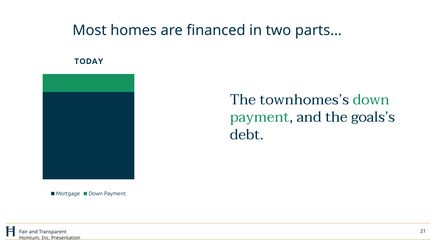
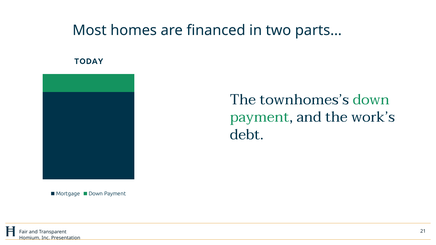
goals’s: goals’s -> work’s
